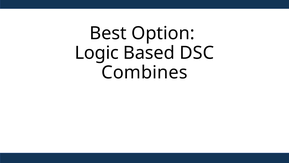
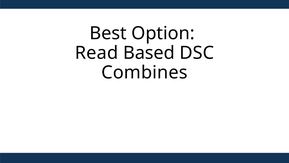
Logic: Logic -> Read
